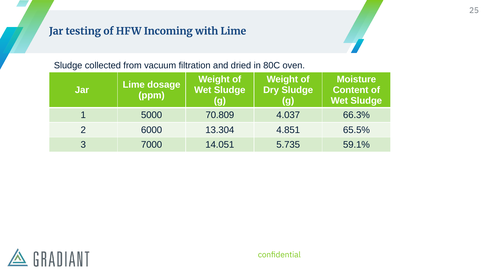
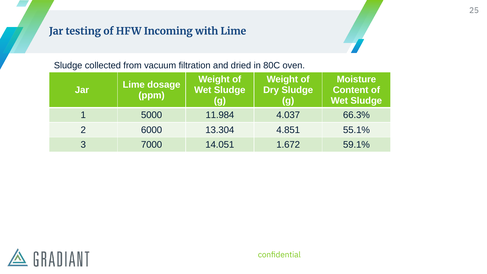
70.809: 70.809 -> 11.984
65.5%: 65.5% -> 55.1%
5.735: 5.735 -> 1.672
